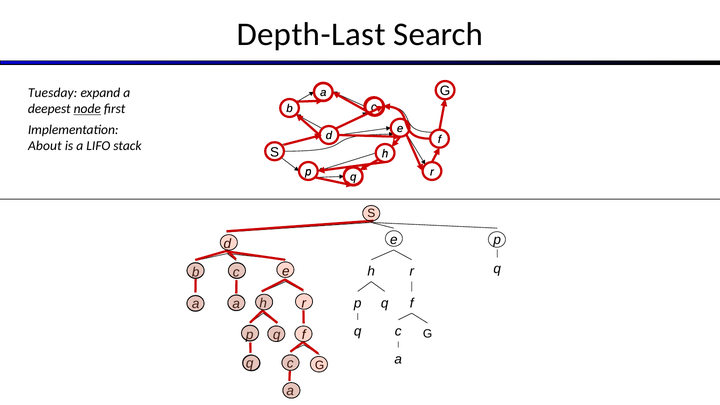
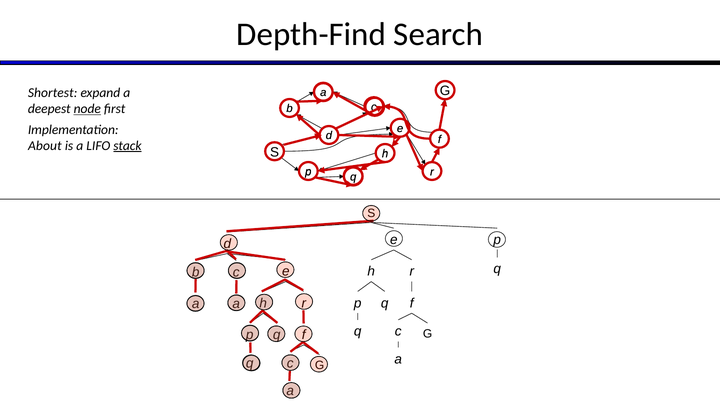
Depth-Last: Depth-Last -> Depth-Find
Tuesday: Tuesday -> Shortest
stack underline: none -> present
